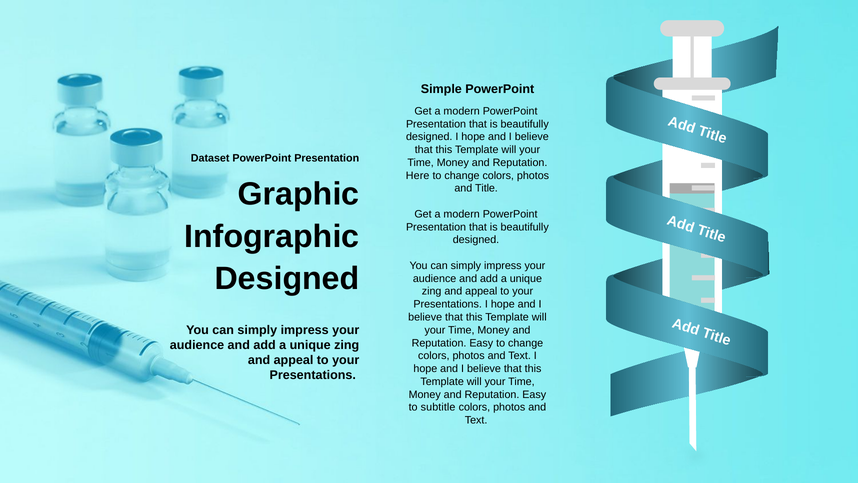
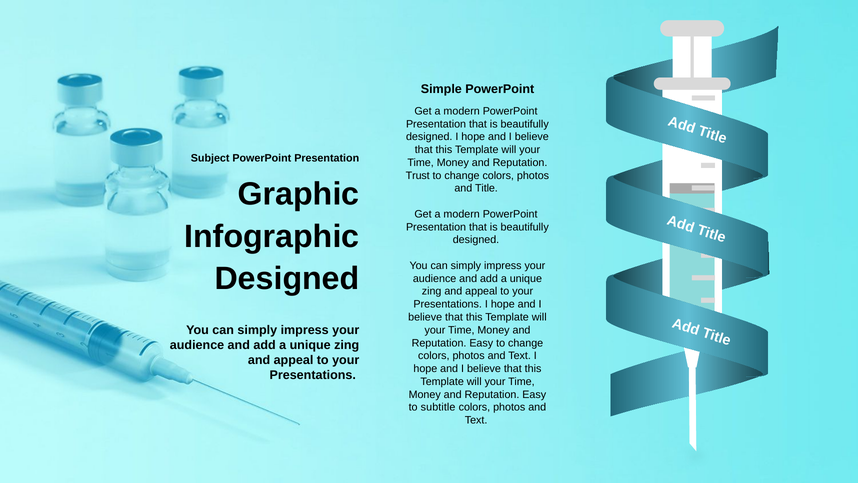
Dataset: Dataset -> Subject
Here: Here -> Trust
